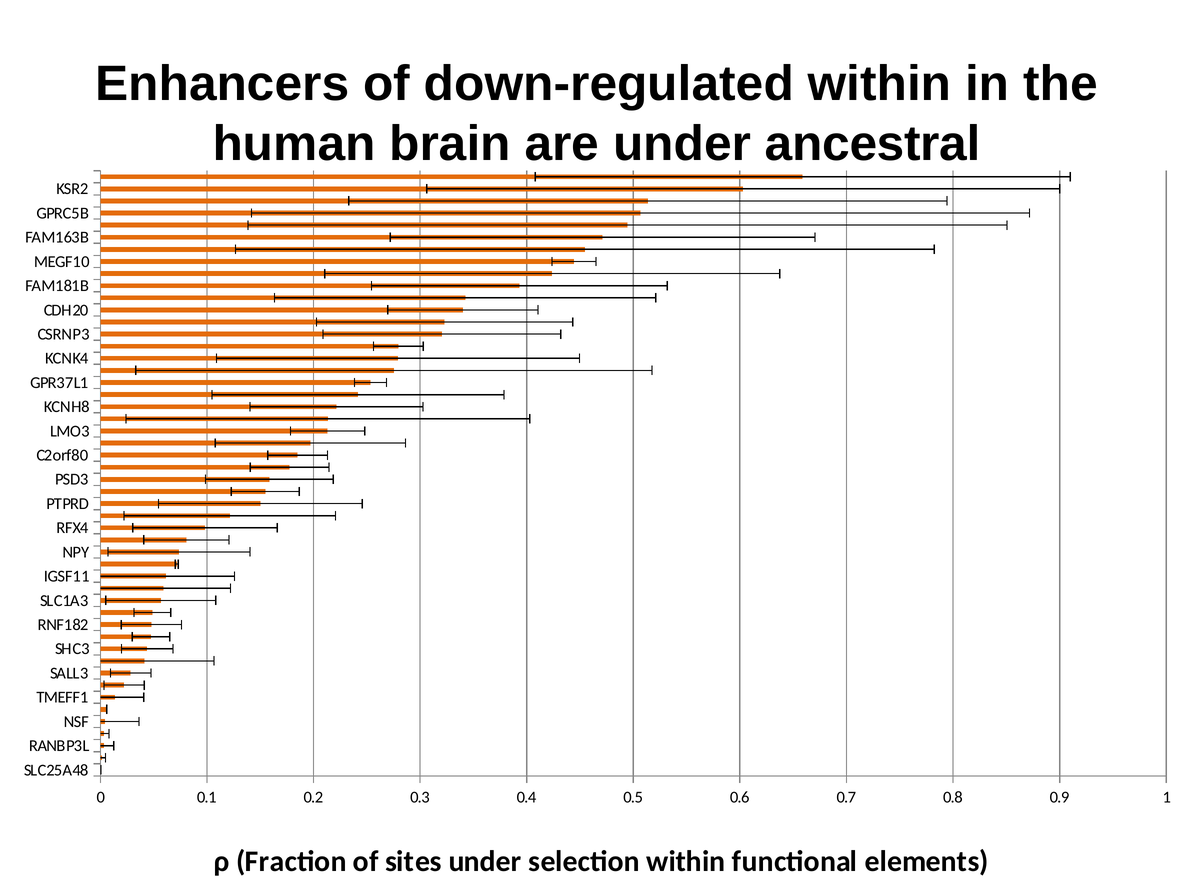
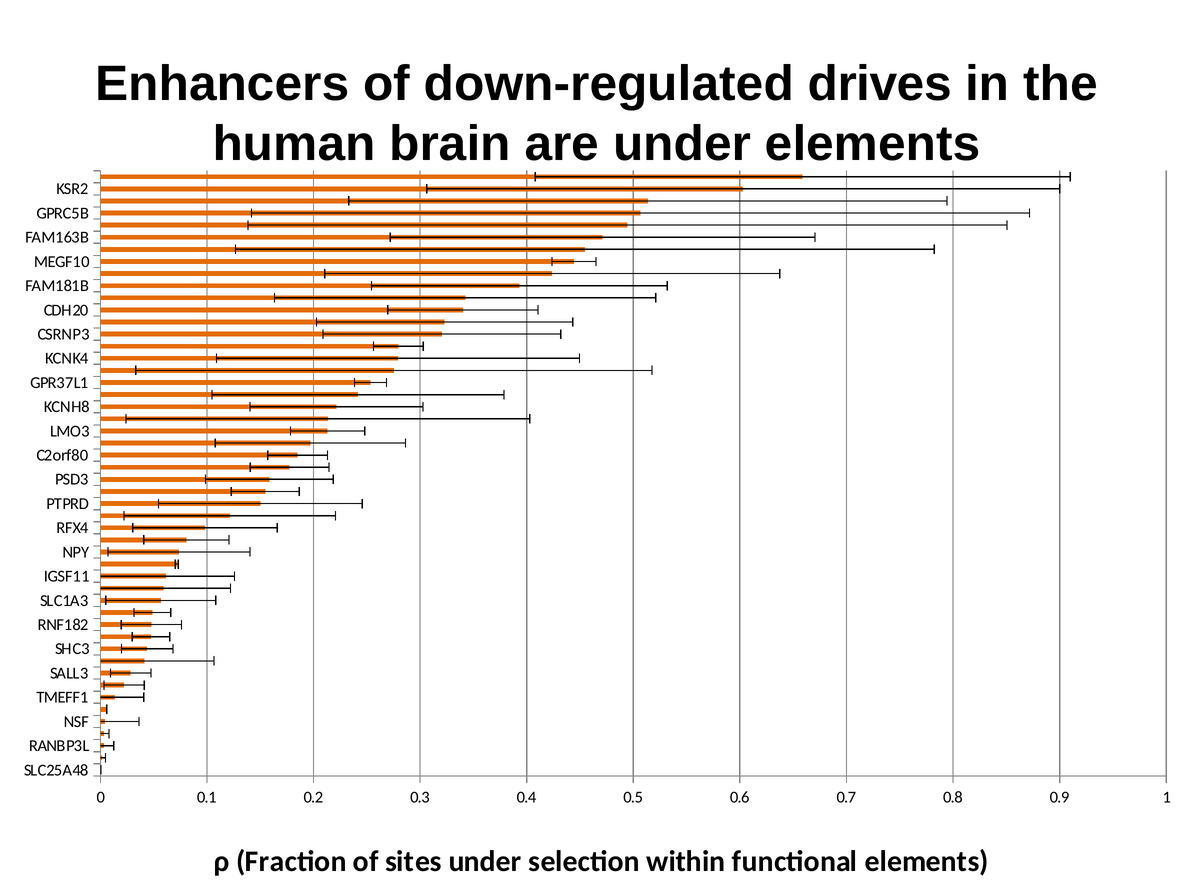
down-regulated within: within -> drives
under ancestral: ancestral -> elements
